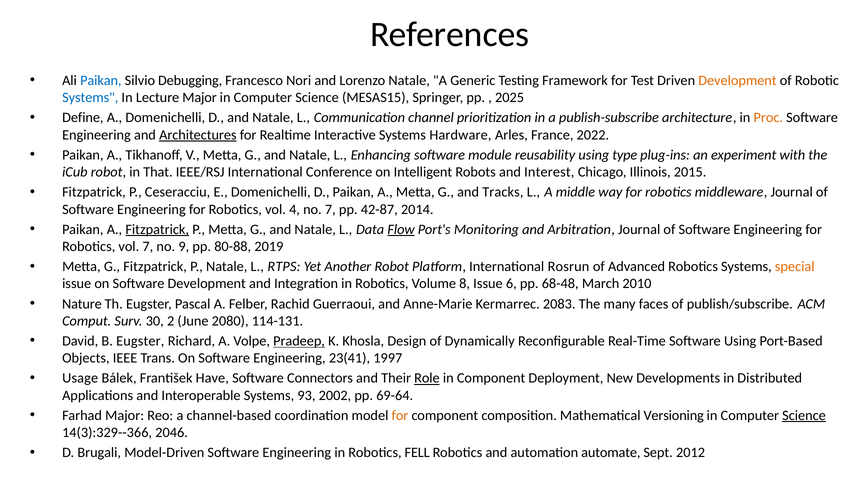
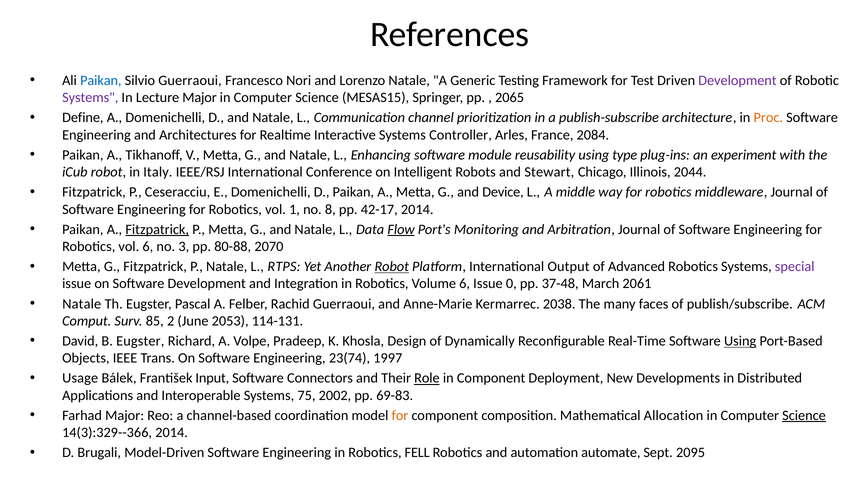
Silvio Debugging: Debugging -> Guerraoui
Development at (737, 81) colour: orange -> purple
Systems at (90, 98) colour: blue -> purple
2025: 2025 -> 2065
Architectures underline: present -> none
Hardware: Hardware -> Controller
2022: 2022 -> 2084
That: That -> Italy
Interest: Interest -> Stewart
2015: 2015 -> 2044
Tracks: Tracks -> Device
4: 4 -> 1
no 7: 7 -> 8
42-87: 42-87 -> 42-17
vol 7: 7 -> 6
9: 9 -> 3
2019: 2019 -> 2070
Robot at (392, 267) underline: none -> present
Rosrun: Rosrun -> Output
special colour: orange -> purple
Volume 8: 8 -> 6
6: 6 -> 0
68-48: 68-48 -> 37-48
2010: 2010 -> 2061
Nature at (82, 304): Nature -> Natale
2083: 2083 -> 2038
30: 30 -> 85
2080: 2080 -> 2053
Pradeep underline: present -> none
Using at (740, 341) underline: none -> present
23(41: 23(41 -> 23(74
Have: Have -> Input
93: 93 -> 75
69-64: 69-64 -> 69-83
Versioning: Versioning -> Allocation
14(3):329--366 2046: 2046 -> 2014
2012: 2012 -> 2095
